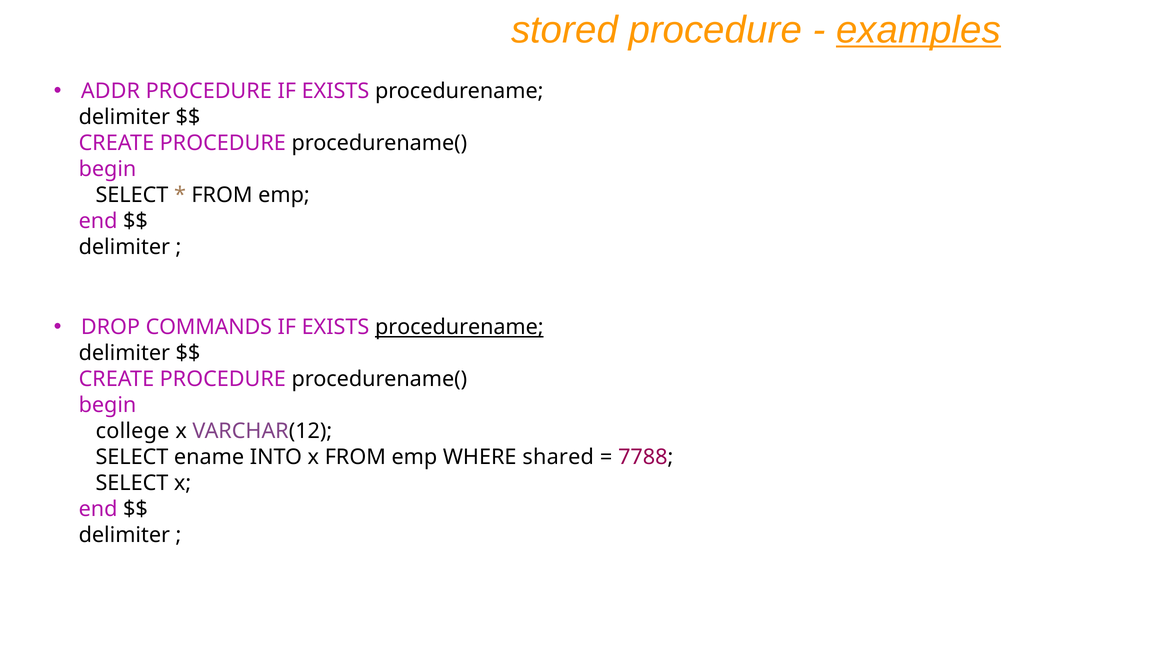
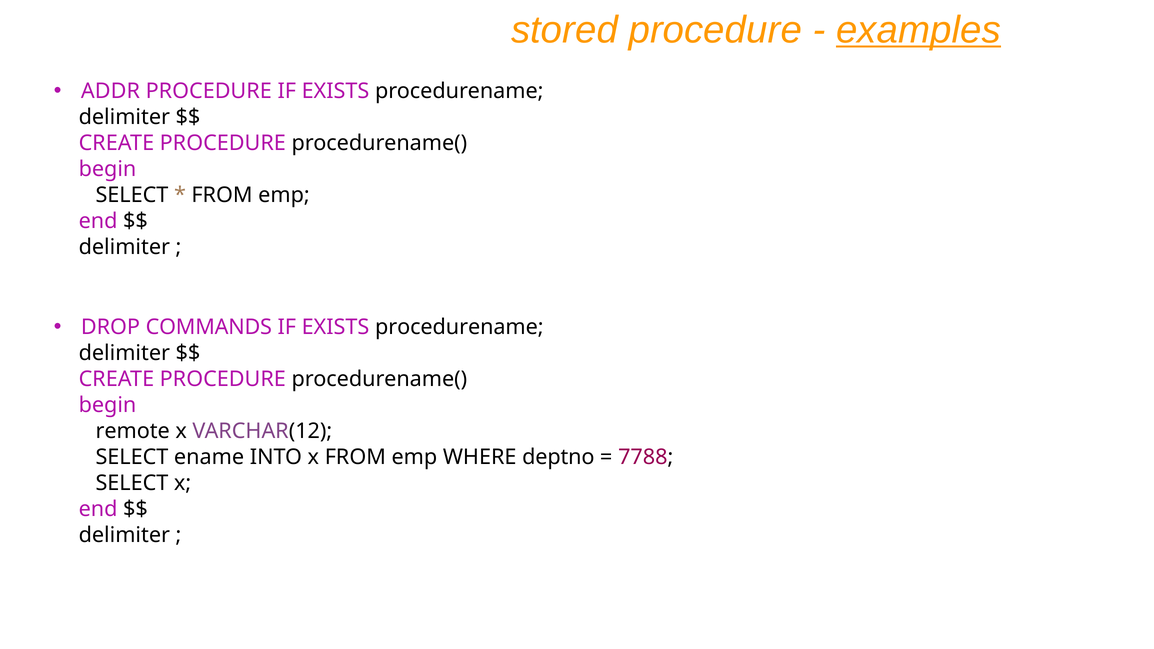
procedurename at (459, 327) underline: present -> none
college: college -> remote
shared: shared -> deptno
